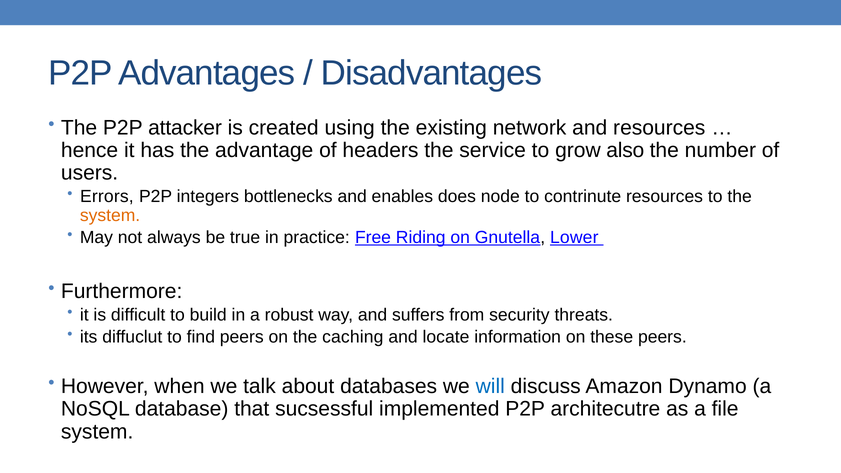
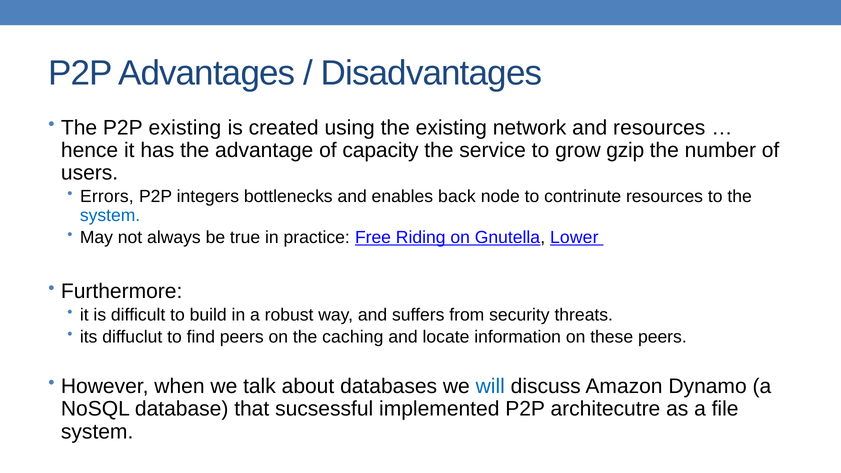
P2P attacker: attacker -> existing
headers: headers -> capacity
also: also -> gzip
does: does -> back
system at (110, 215) colour: orange -> blue
